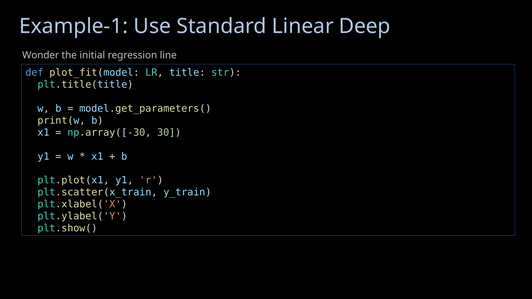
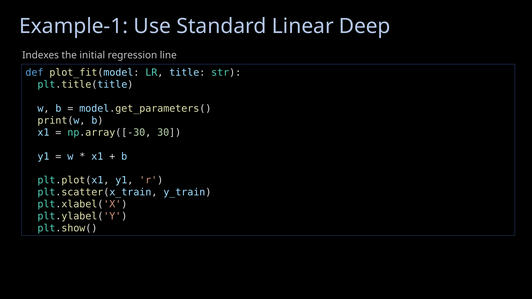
Wonder: Wonder -> Indexes
